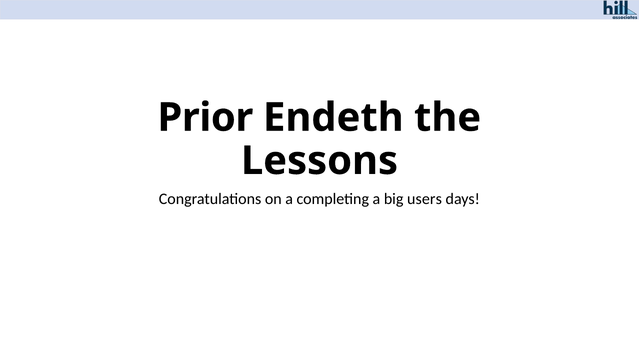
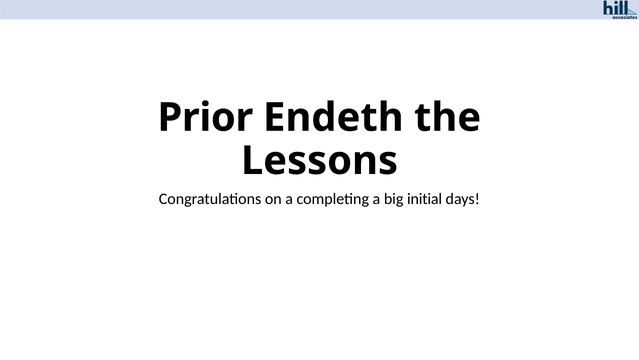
users: users -> initial
